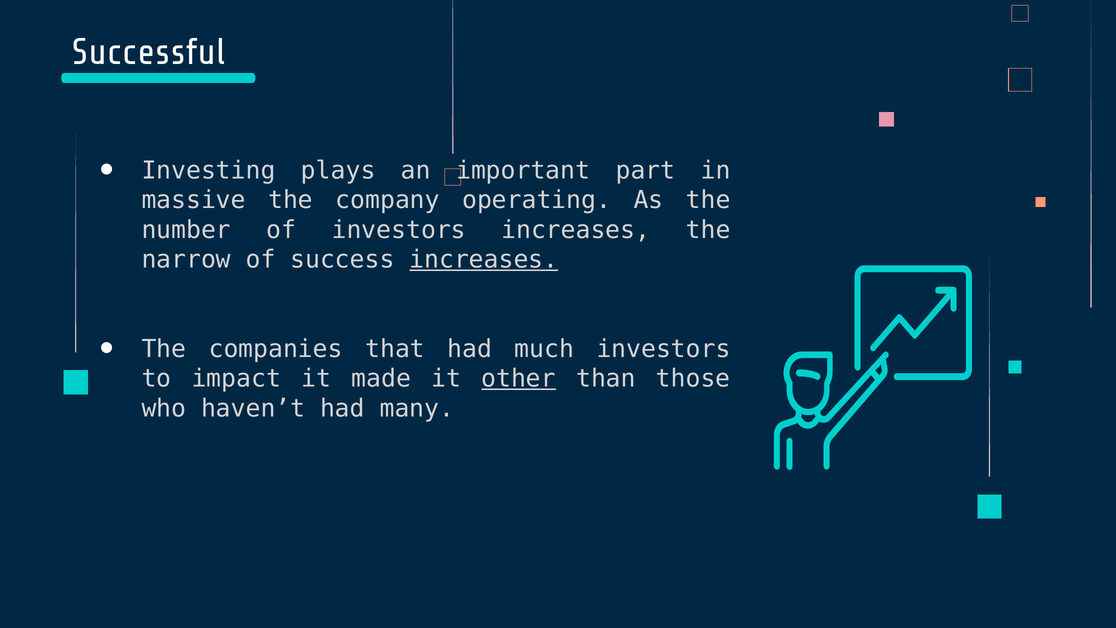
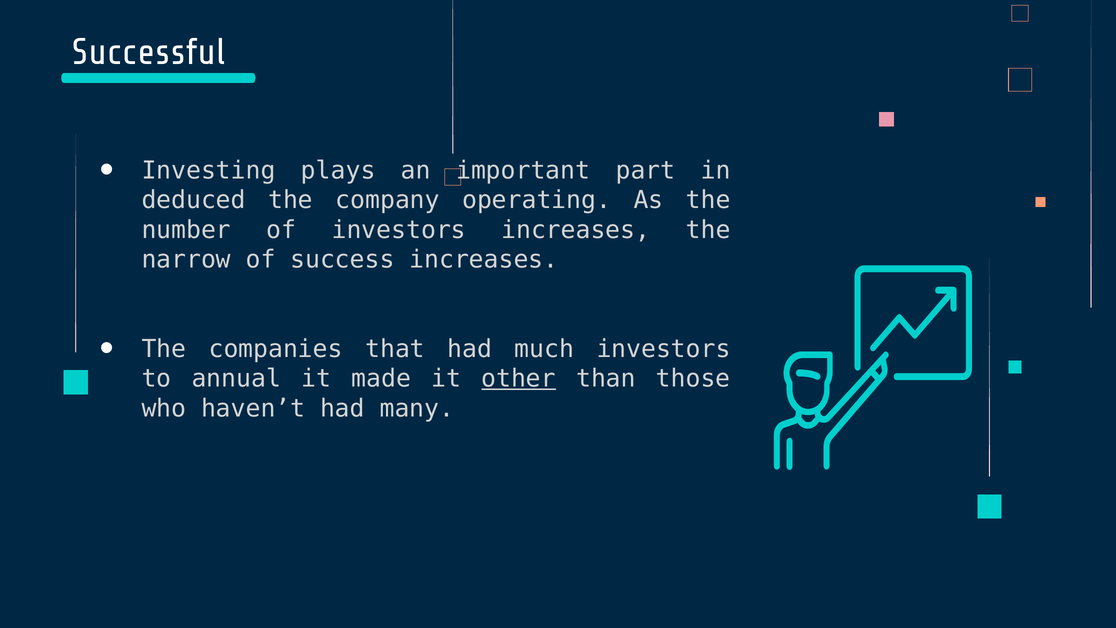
massive: massive -> deduced
increases at (484, 260) underline: present -> none
impact: impact -> annual
